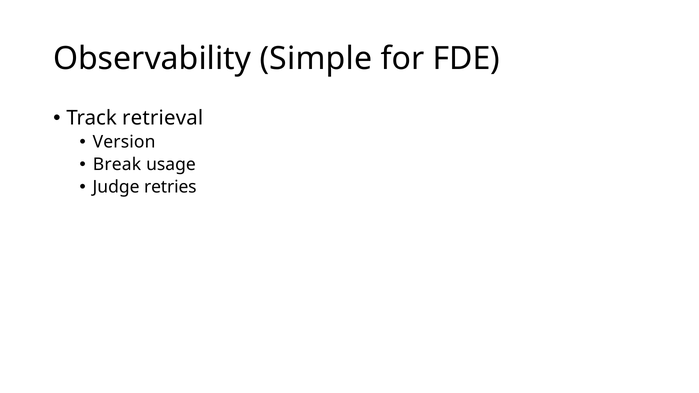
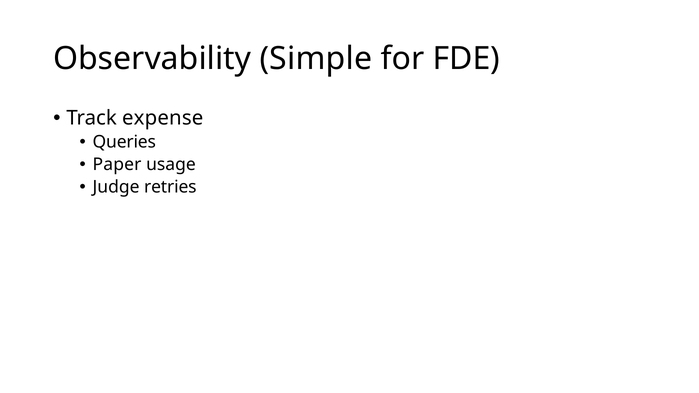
retrieval: retrieval -> expense
Version: Version -> Queries
Break: Break -> Paper
